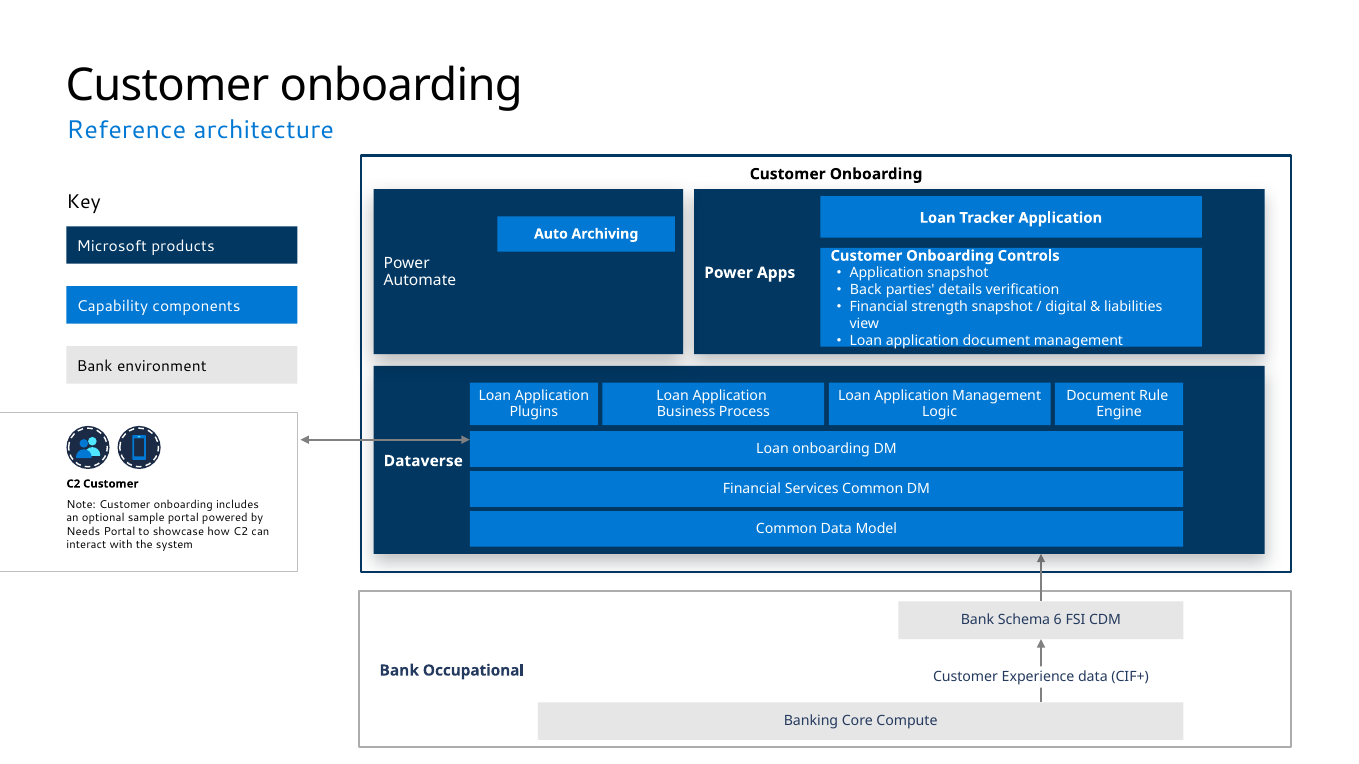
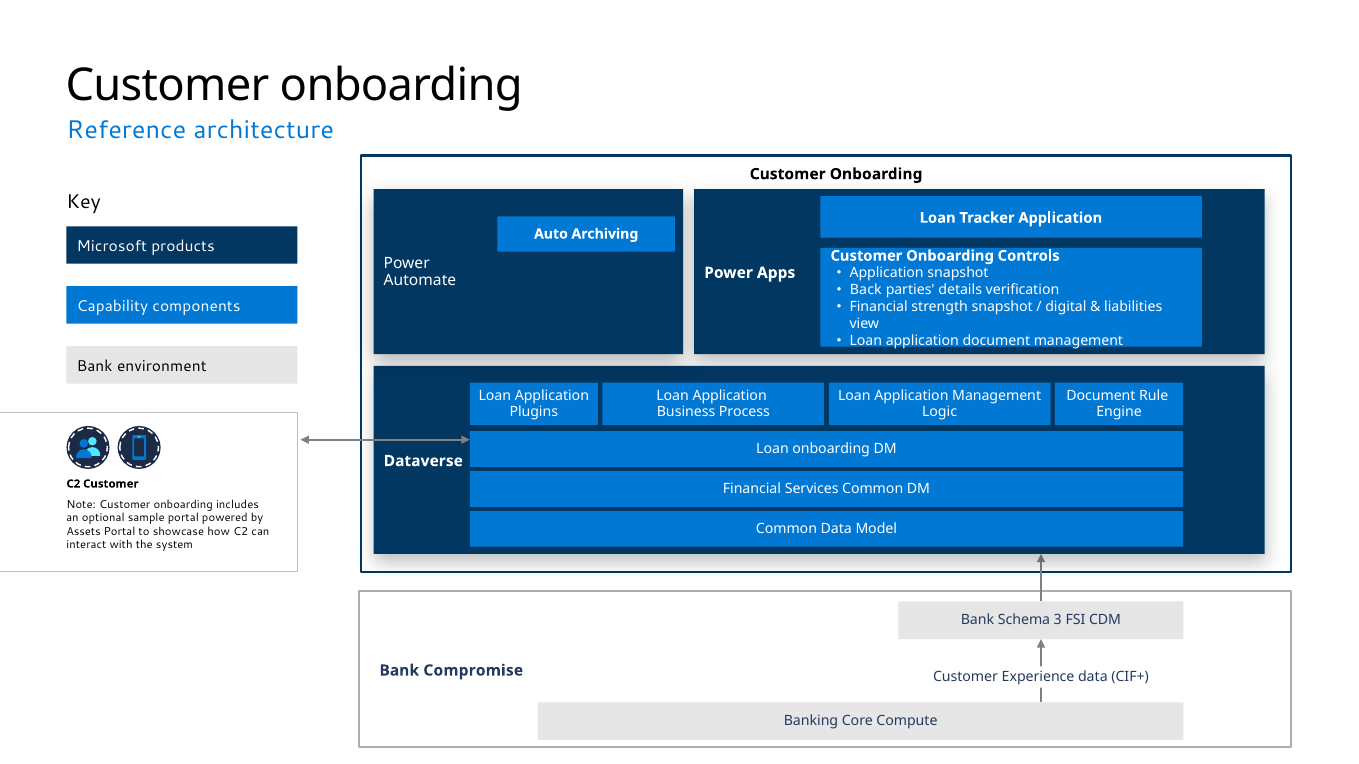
Needs: Needs -> Assets
6: 6 -> 3
Occupational: Occupational -> Compromise
